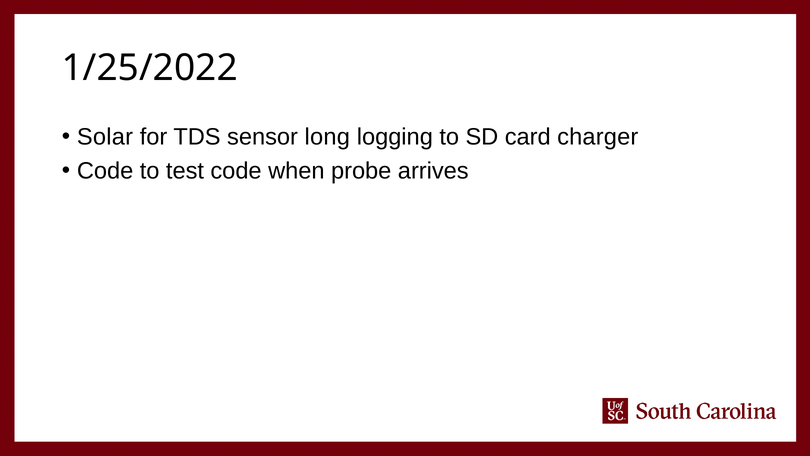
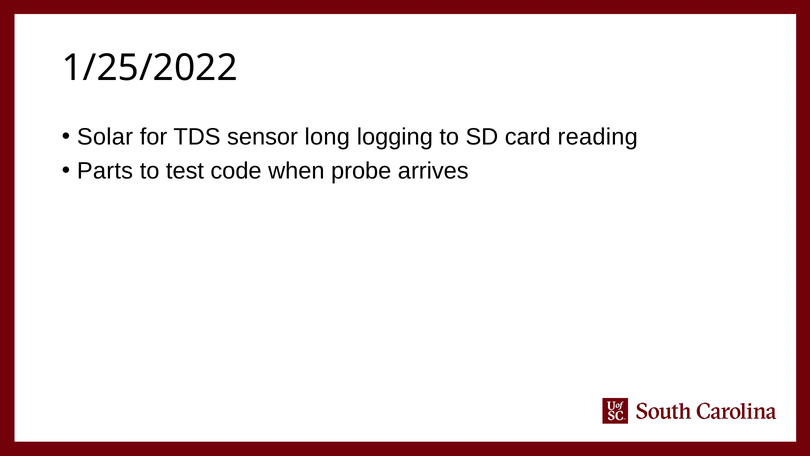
charger: charger -> reading
Code at (105, 171): Code -> Parts
